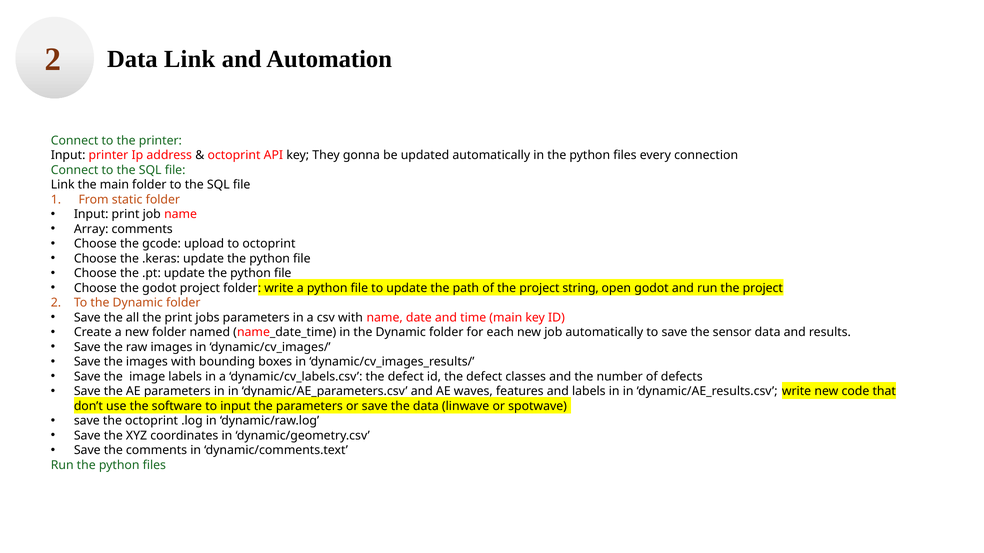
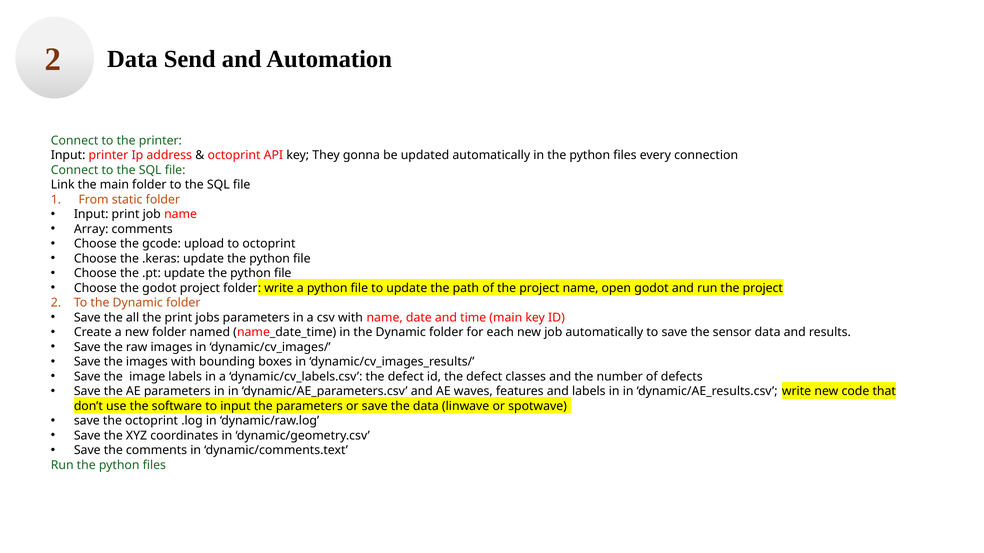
Data Link: Link -> Send
project string: string -> name
